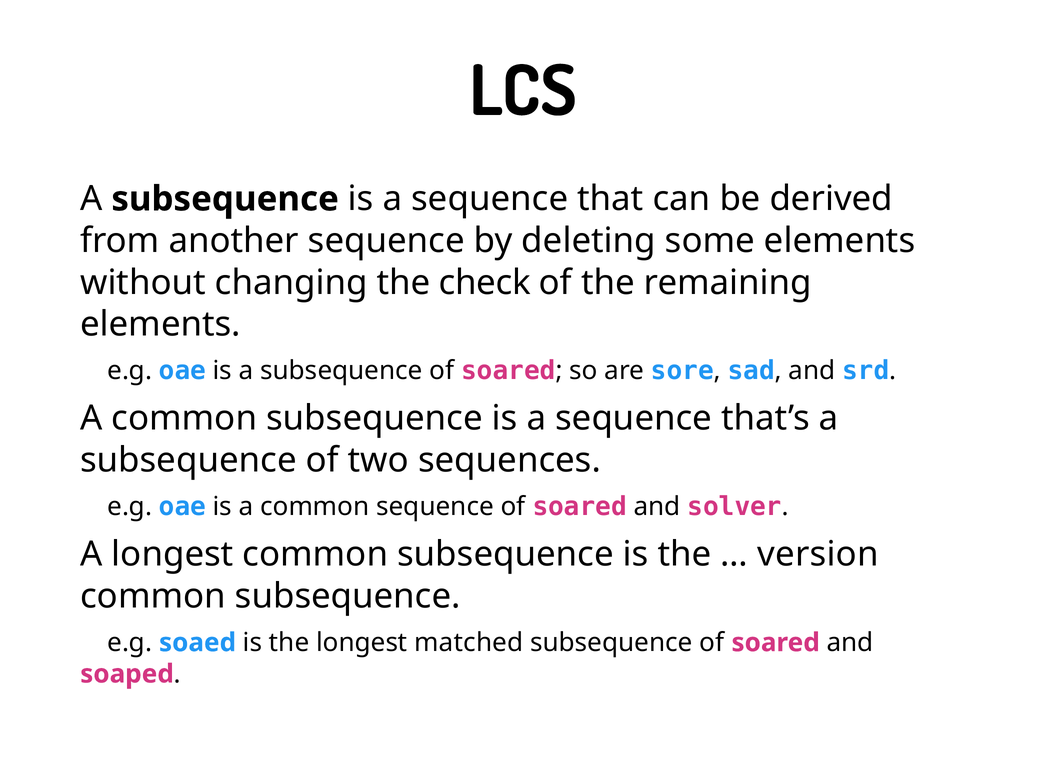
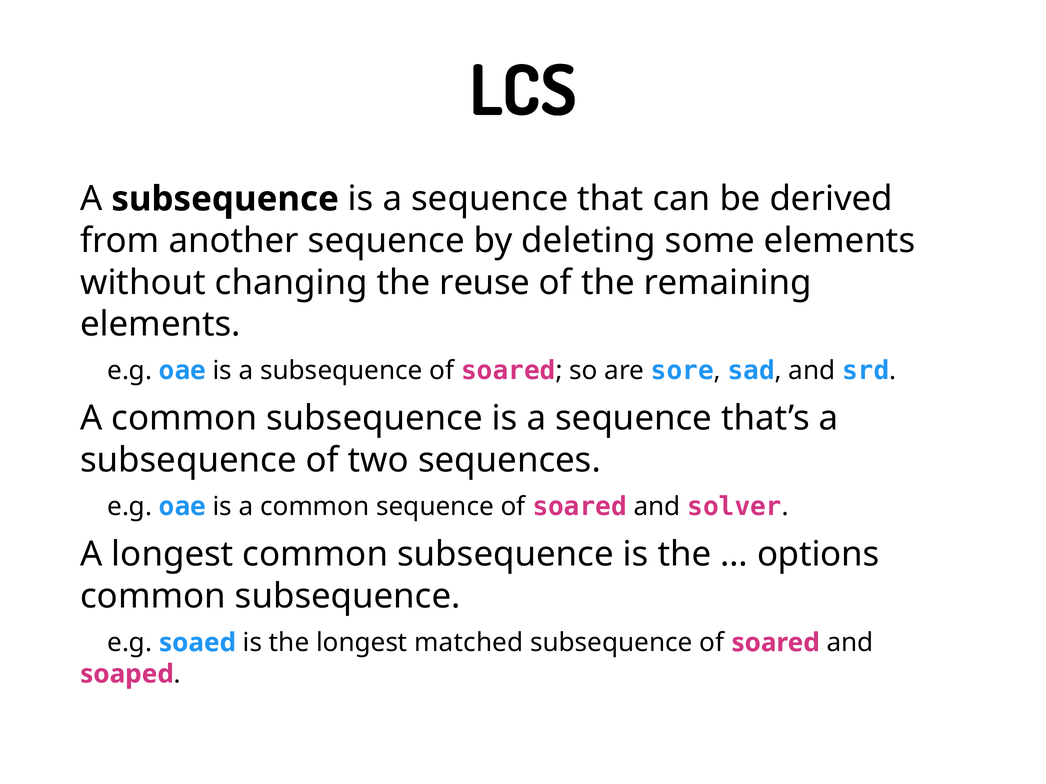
check: check -> reuse
version: version -> options
